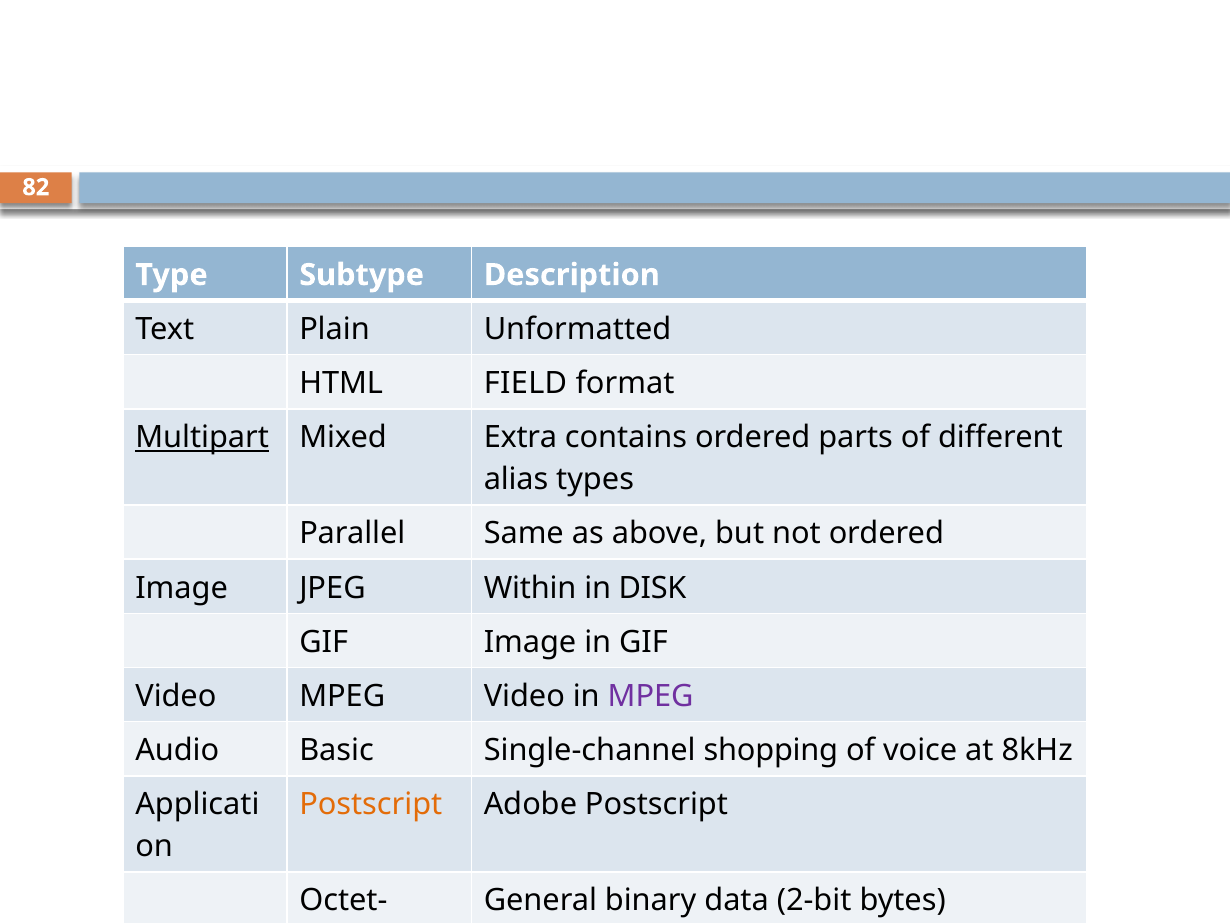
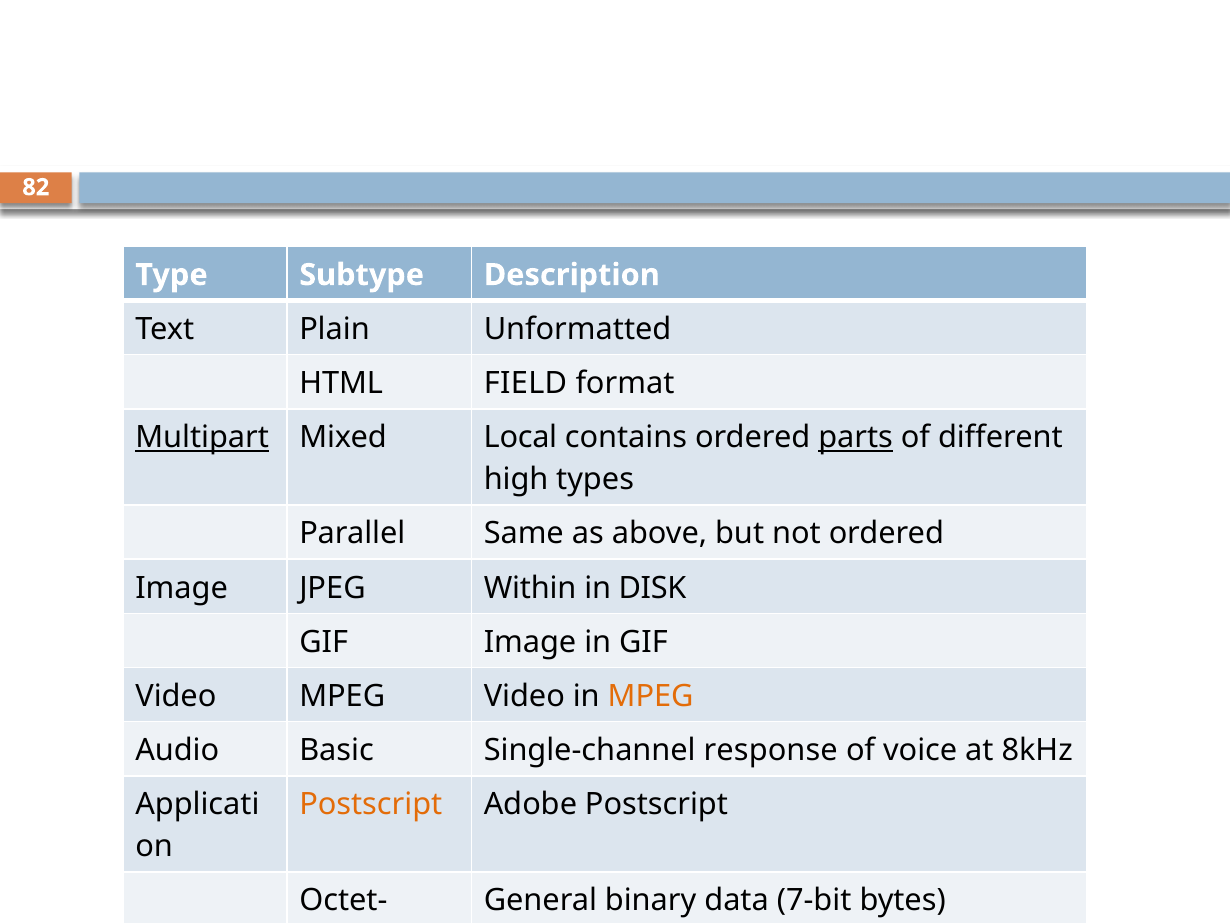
Extra: Extra -> Local
parts underline: none -> present
alias: alias -> high
MPEG at (651, 696) colour: purple -> orange
shopping: shopping -> response
2-bit: 2-bit -> 7-bit
